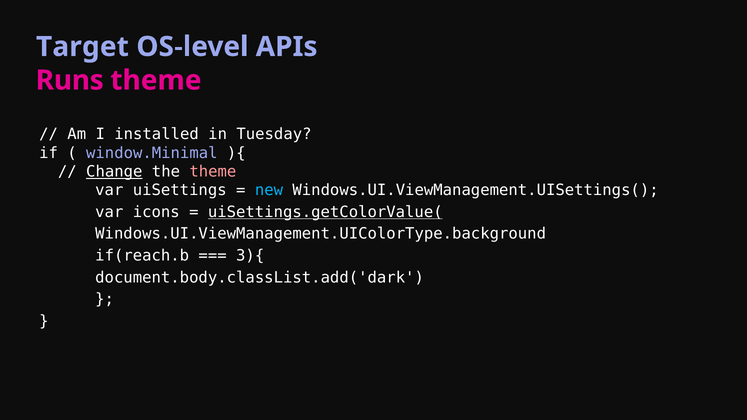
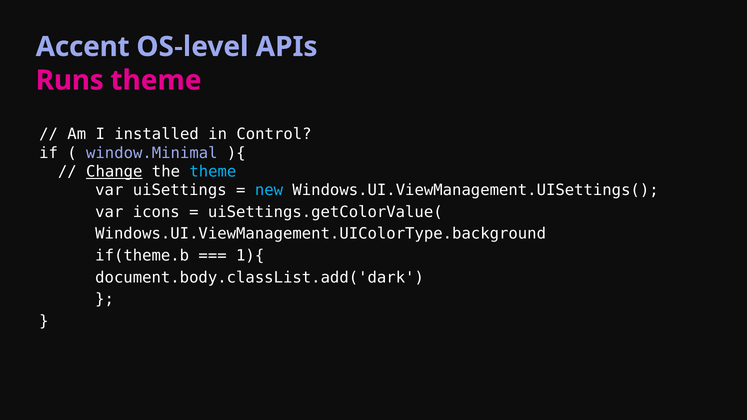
Target: Target -> Accent
Tuesday: Tuesday -> Control
theme at (213, 172) colour: pink -> light blue
uiSettings.getColorValue( underline: present -> none
if(reach.b: if(reach.b -> if(theme.b
3){: 3){ -> 1){
